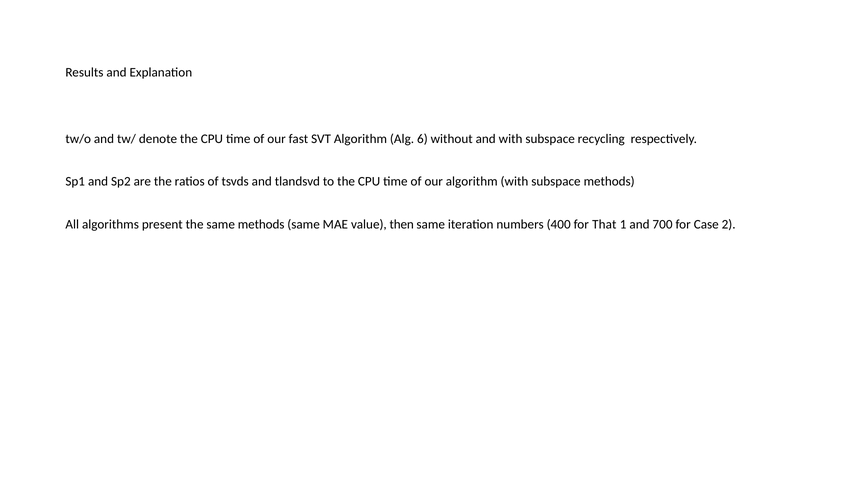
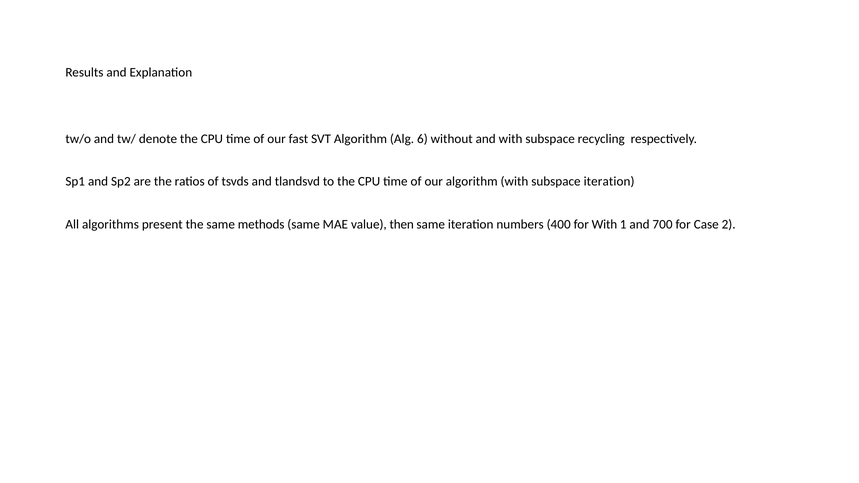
subspace methods: methods -> iteration
for That: That -> With
